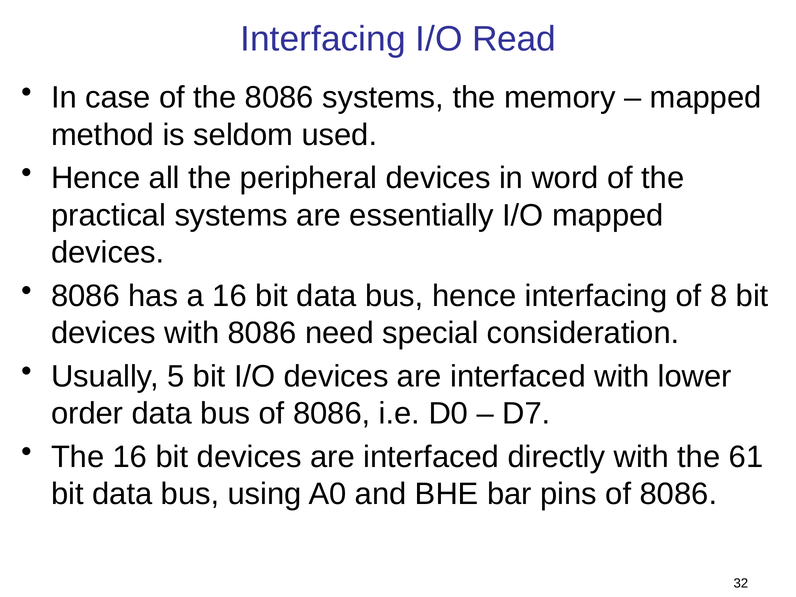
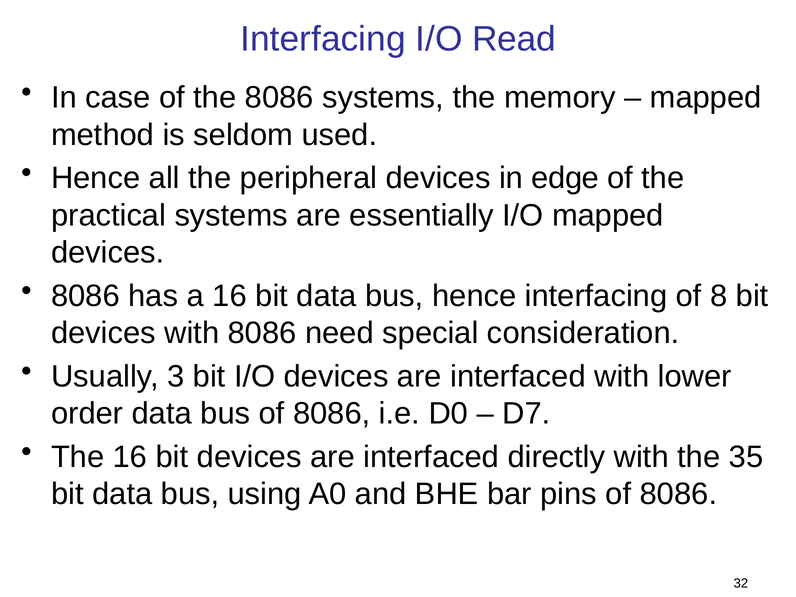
word: word -> edge
5: 5 -> 3
61: 61 -> 35
